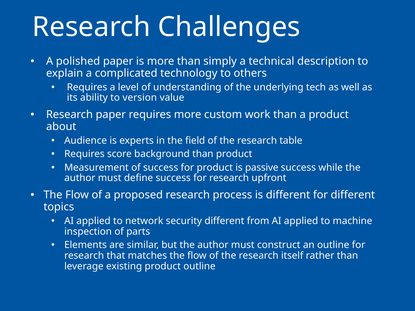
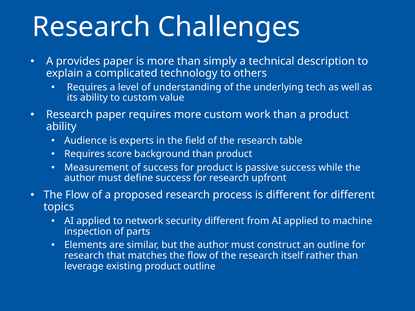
polished: polished -> provides
to version: version -> custom
about at (61, 127): about -> ability
